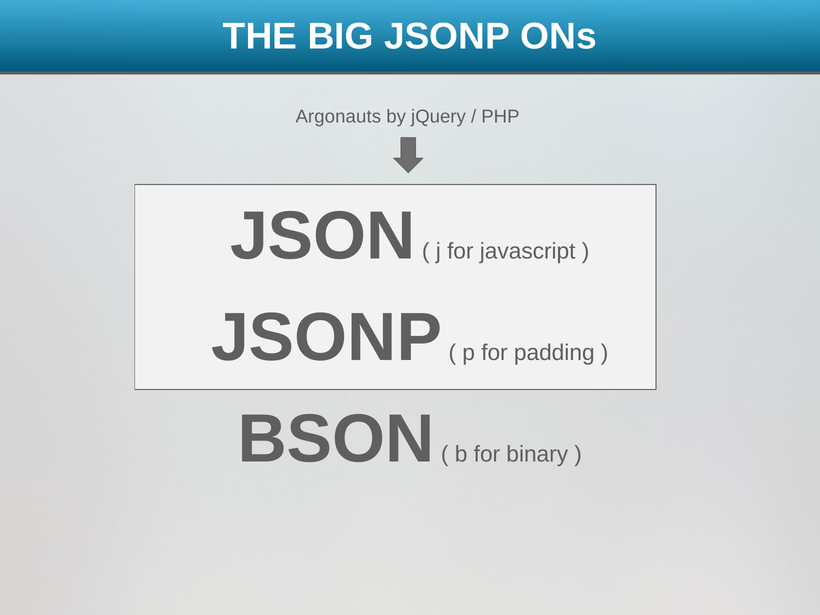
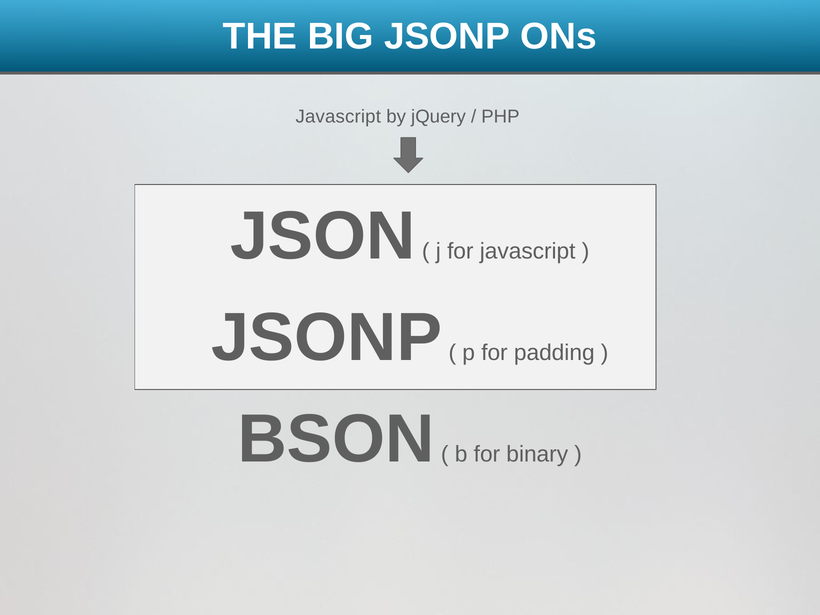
Argonauts at (338, 117): Argonauts -> Javascript
